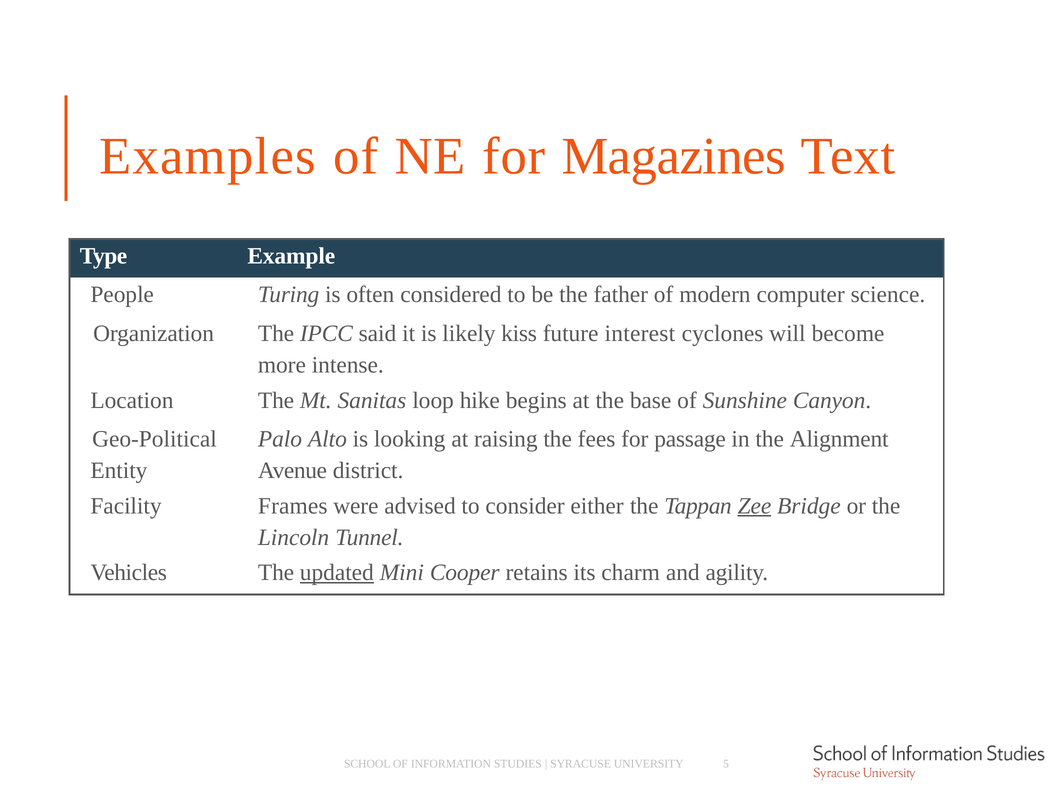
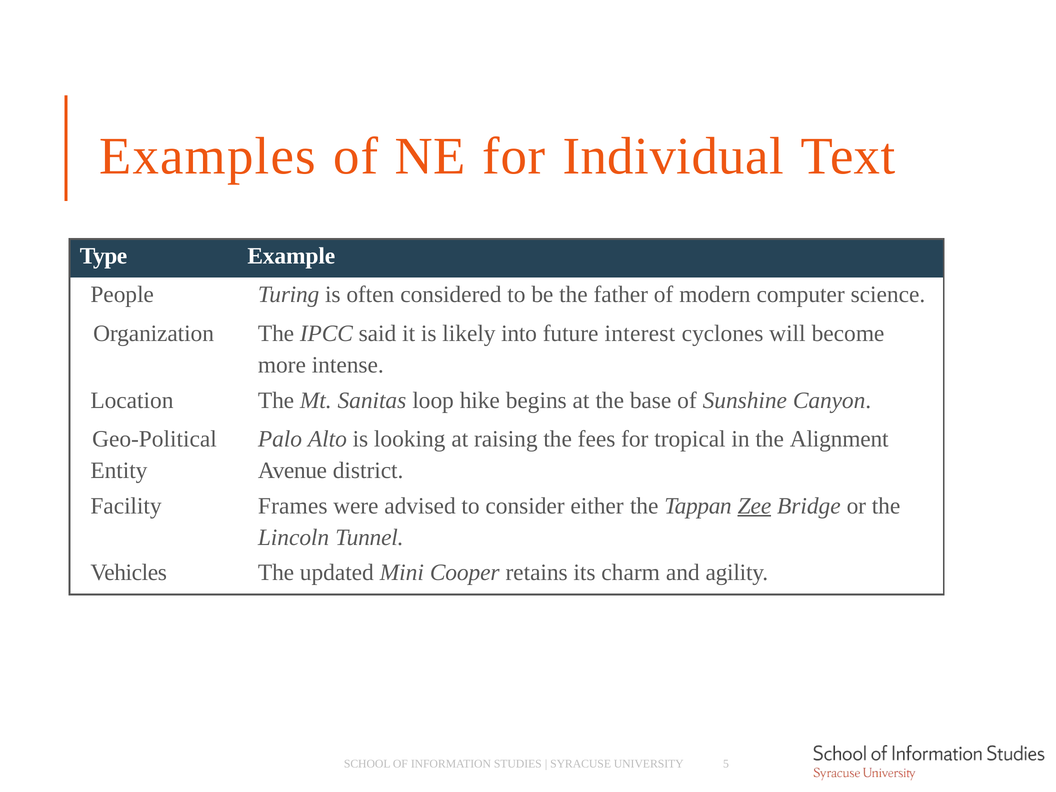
Magazines: Magazines -> Individual
kiss: kiss -> into
passage: passage -> tropical
updated underline: present -> none
